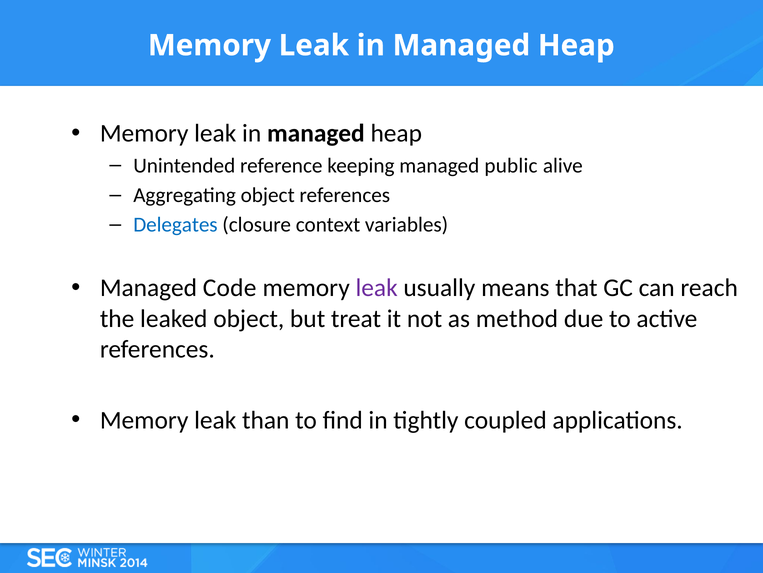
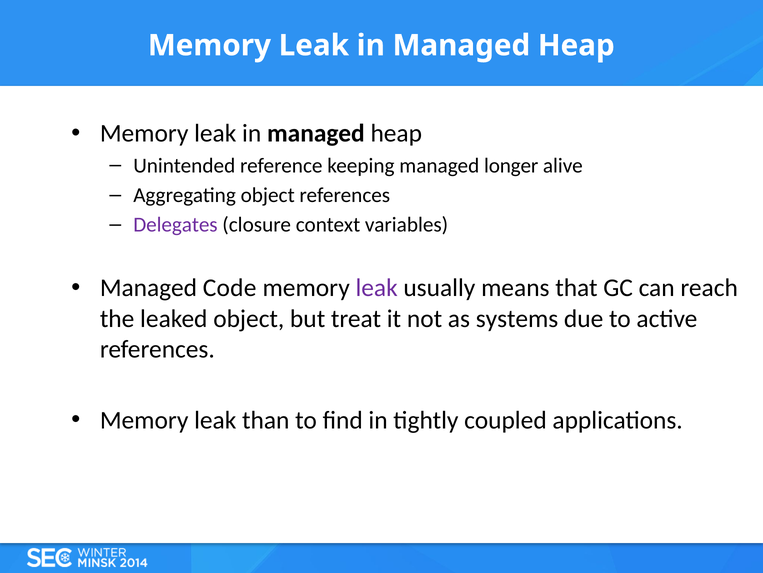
public: public -> longer
Delegates colour: blue -> purple
method: method -> systems
